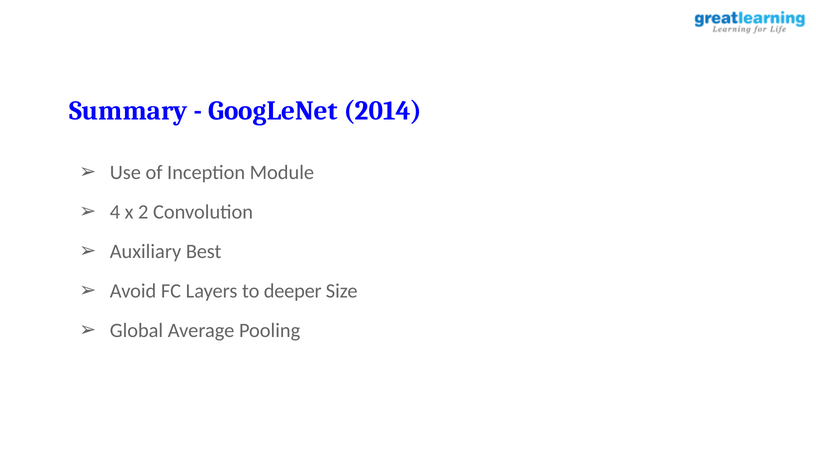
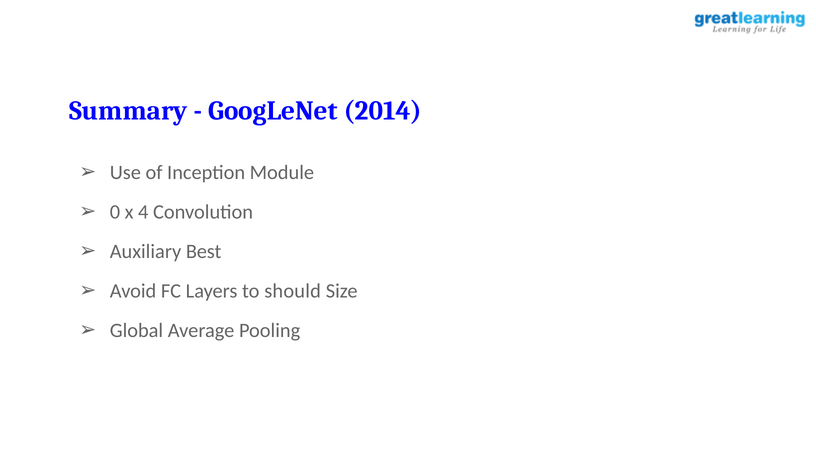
4: 4 -> 0
2: 2 -> 4
deeper: deeper -> should
